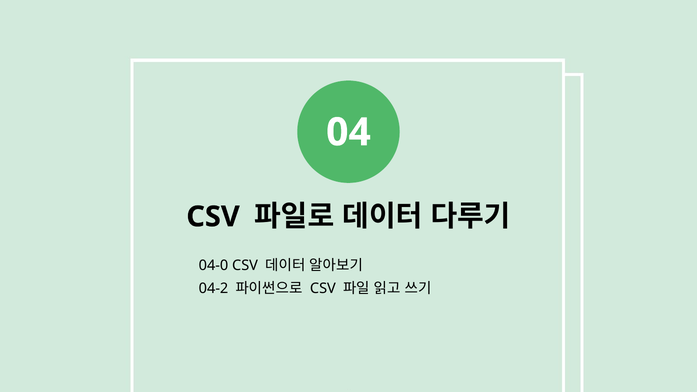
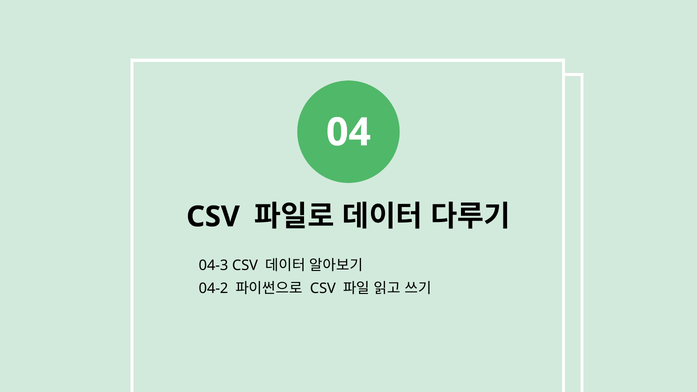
04-0: 04-0 -> 04-3
